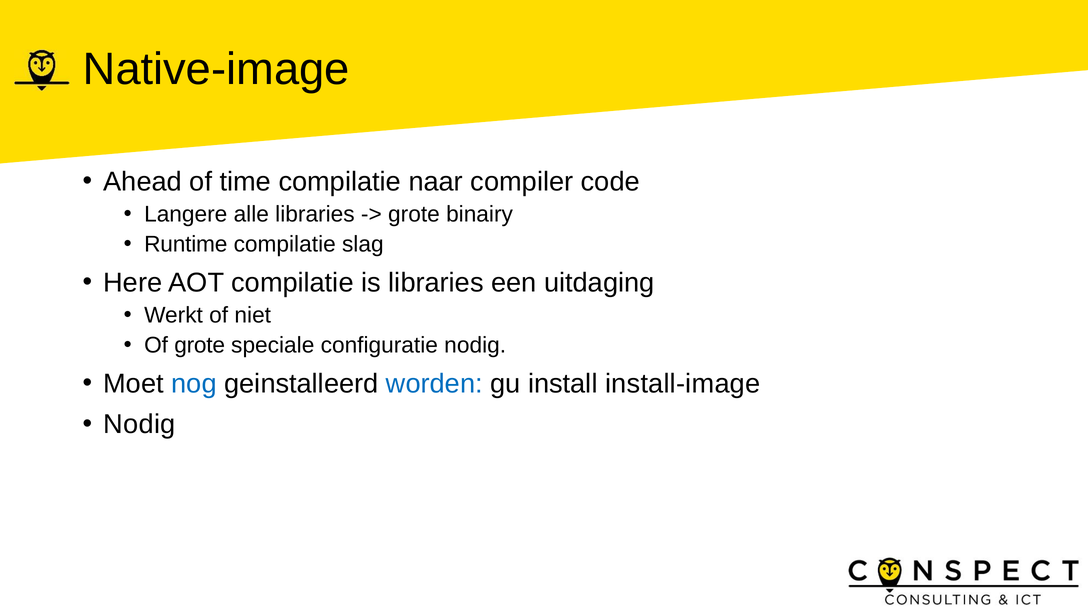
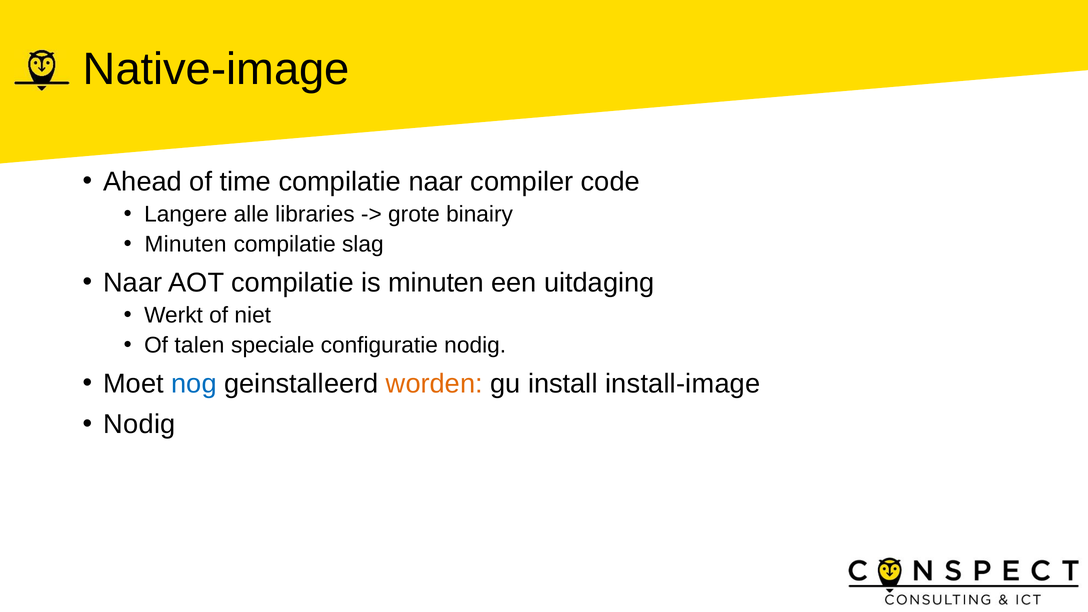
Runtime at (186, 244): Runtime -> Minuten
Here at (133, 283): Here -> Naar
is libraries: libraries -> minuten
Of grote: grote -> talen
worden colour: blue -> orange
